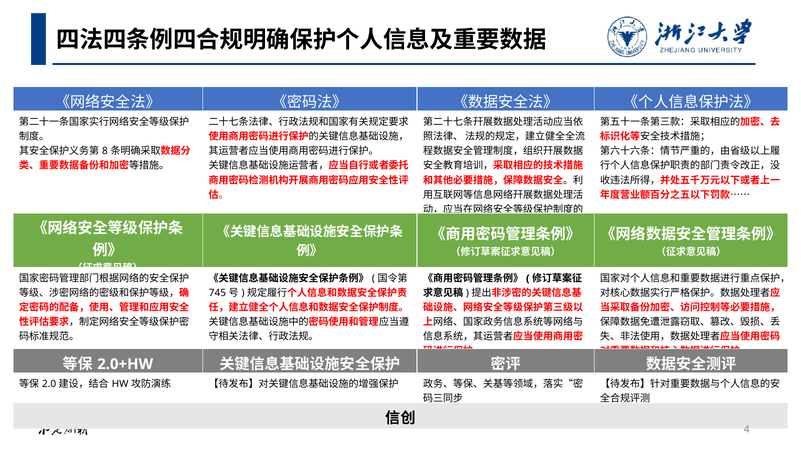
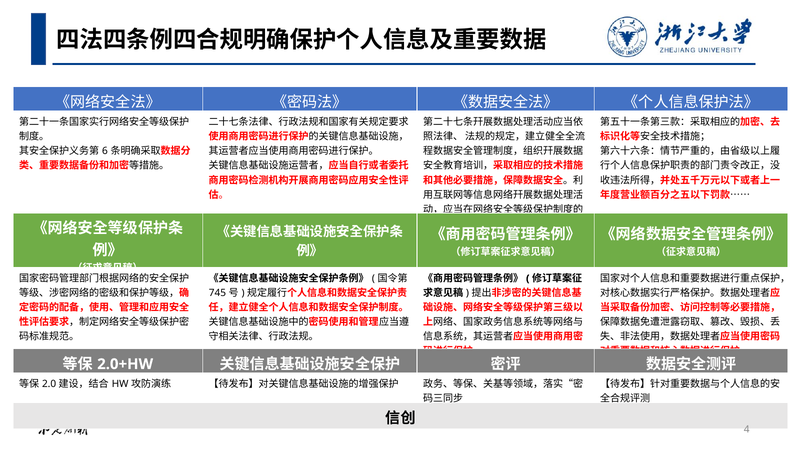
8: 8 -> 6
